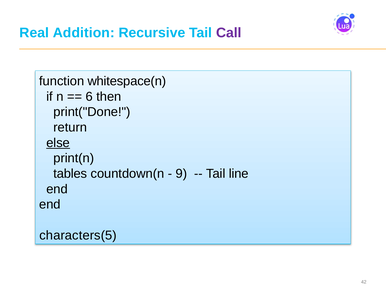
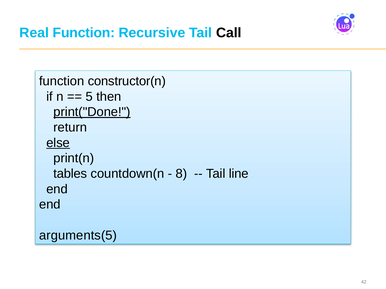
Real Addition: Addition -> Function
Call colour: purple -> black
whitespace(n: whitespace(n -> constructor(n
6: 6 -> 5
print("Done underline: none -> present
9: 9 -> 8
characters(5: characters(5 -> arguments(5
